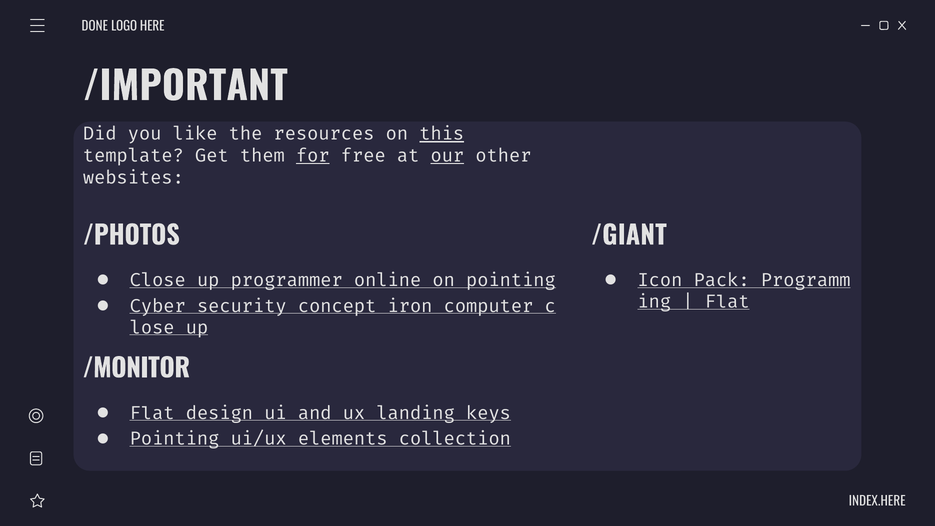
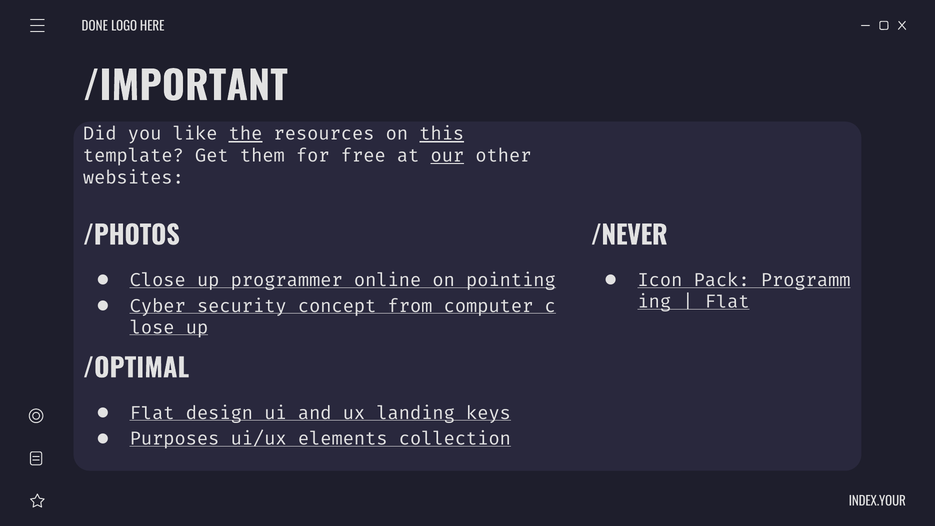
the underline: none -> present
for underline: present -> none
/GIANT: /GIANT -> /NEVER
iron: iron -> from
/MONITOR: /MONITOR -> /OPTIMAL
Pointing at (175, 439): Pointing -> Purposes
INDEX.HERE: INDEX.HERE -> INDEX.YOUR
